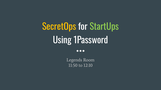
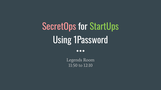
SecretOps colour: yellow -> pink
